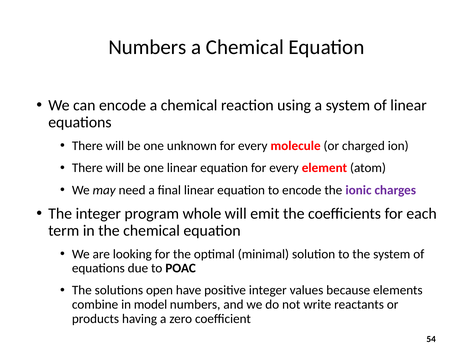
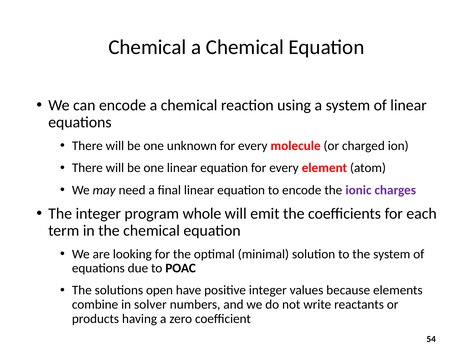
Numbers at (147, 47): Numbers -> Chemical
model: model -> solver
